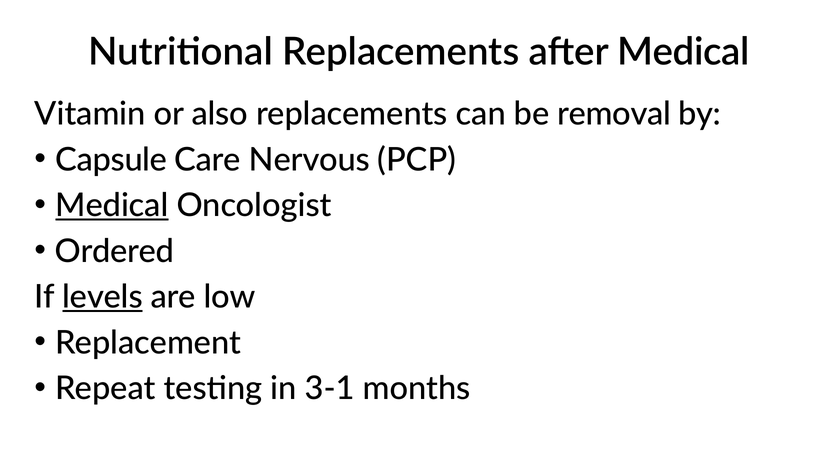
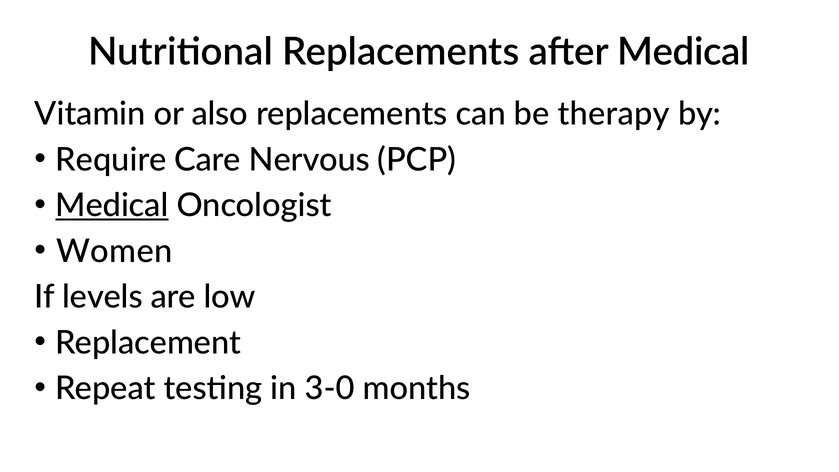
removal: removal -> therapy
Capsule: Capsule -> Require
Ordered: Ordered -> Women
levels underline: present -> none
3-1: 3-1 -> 3-0
